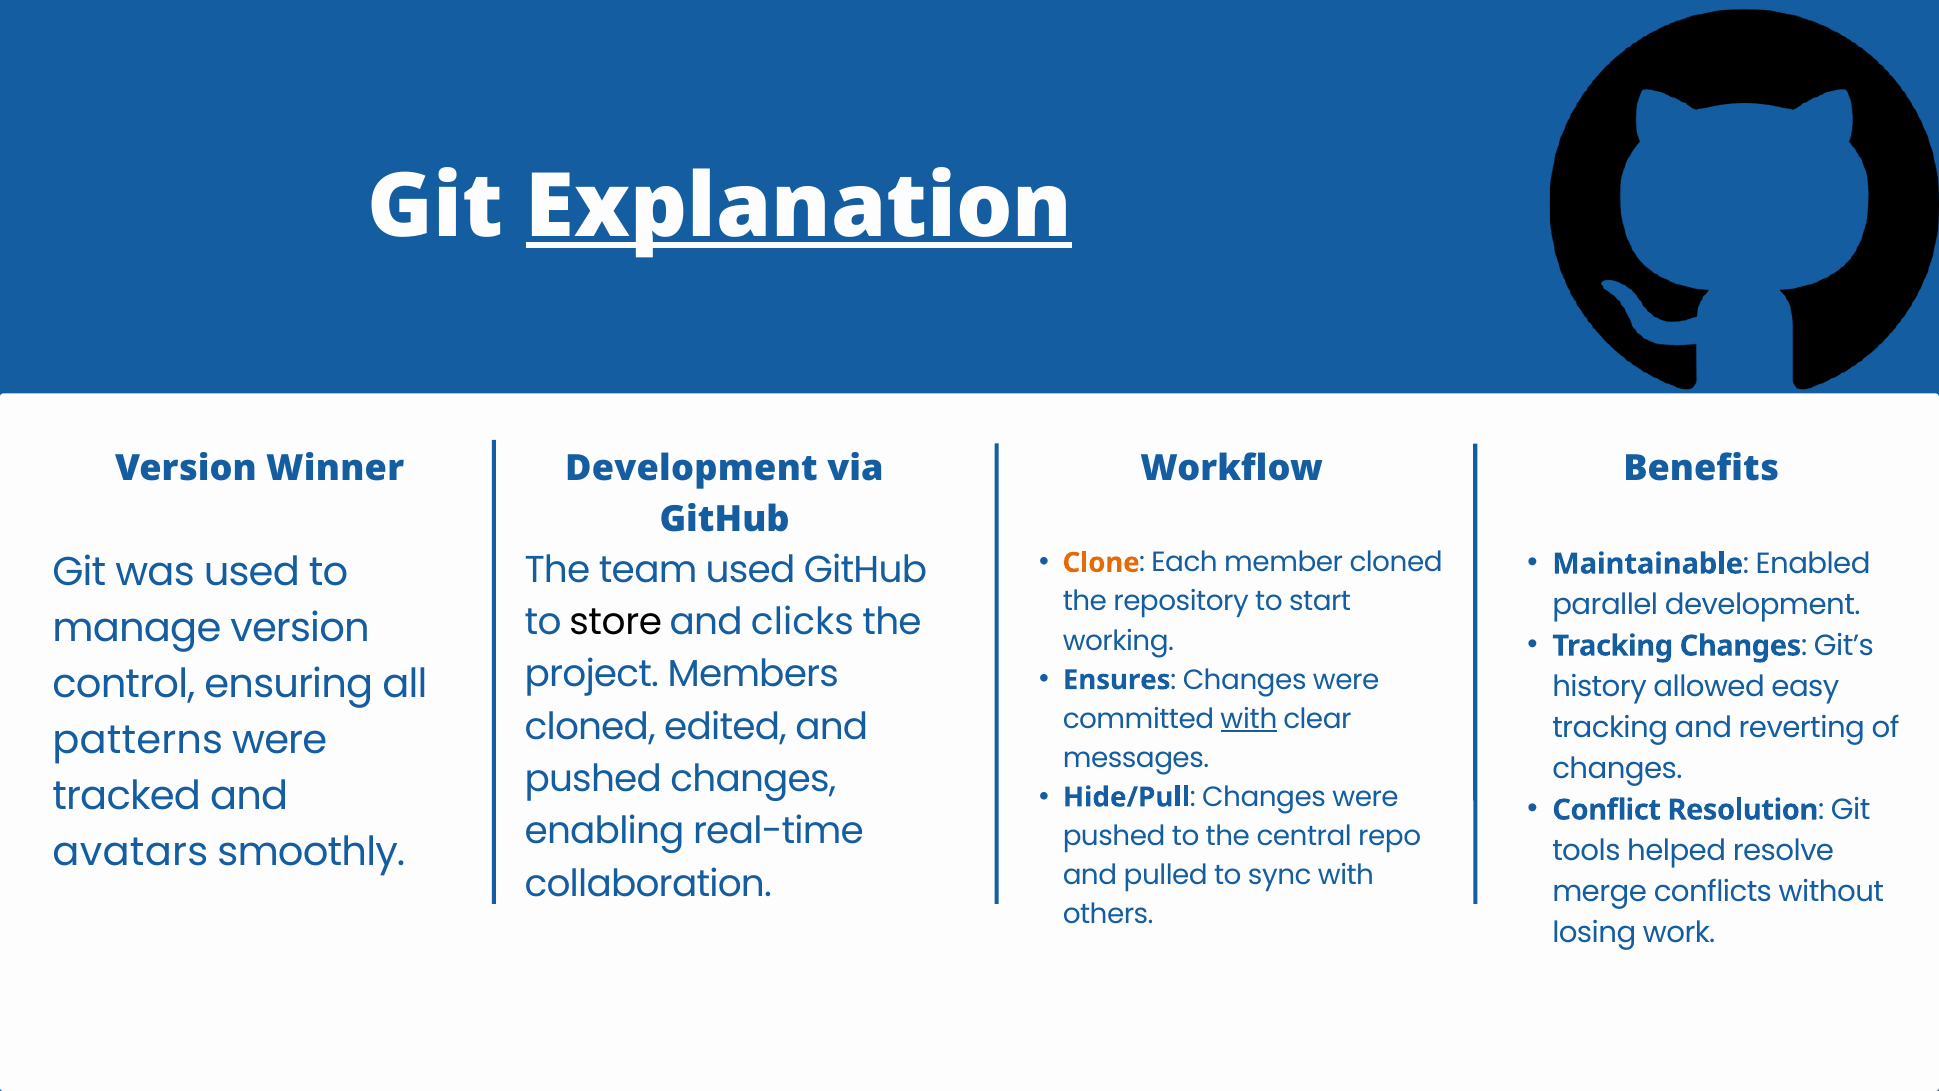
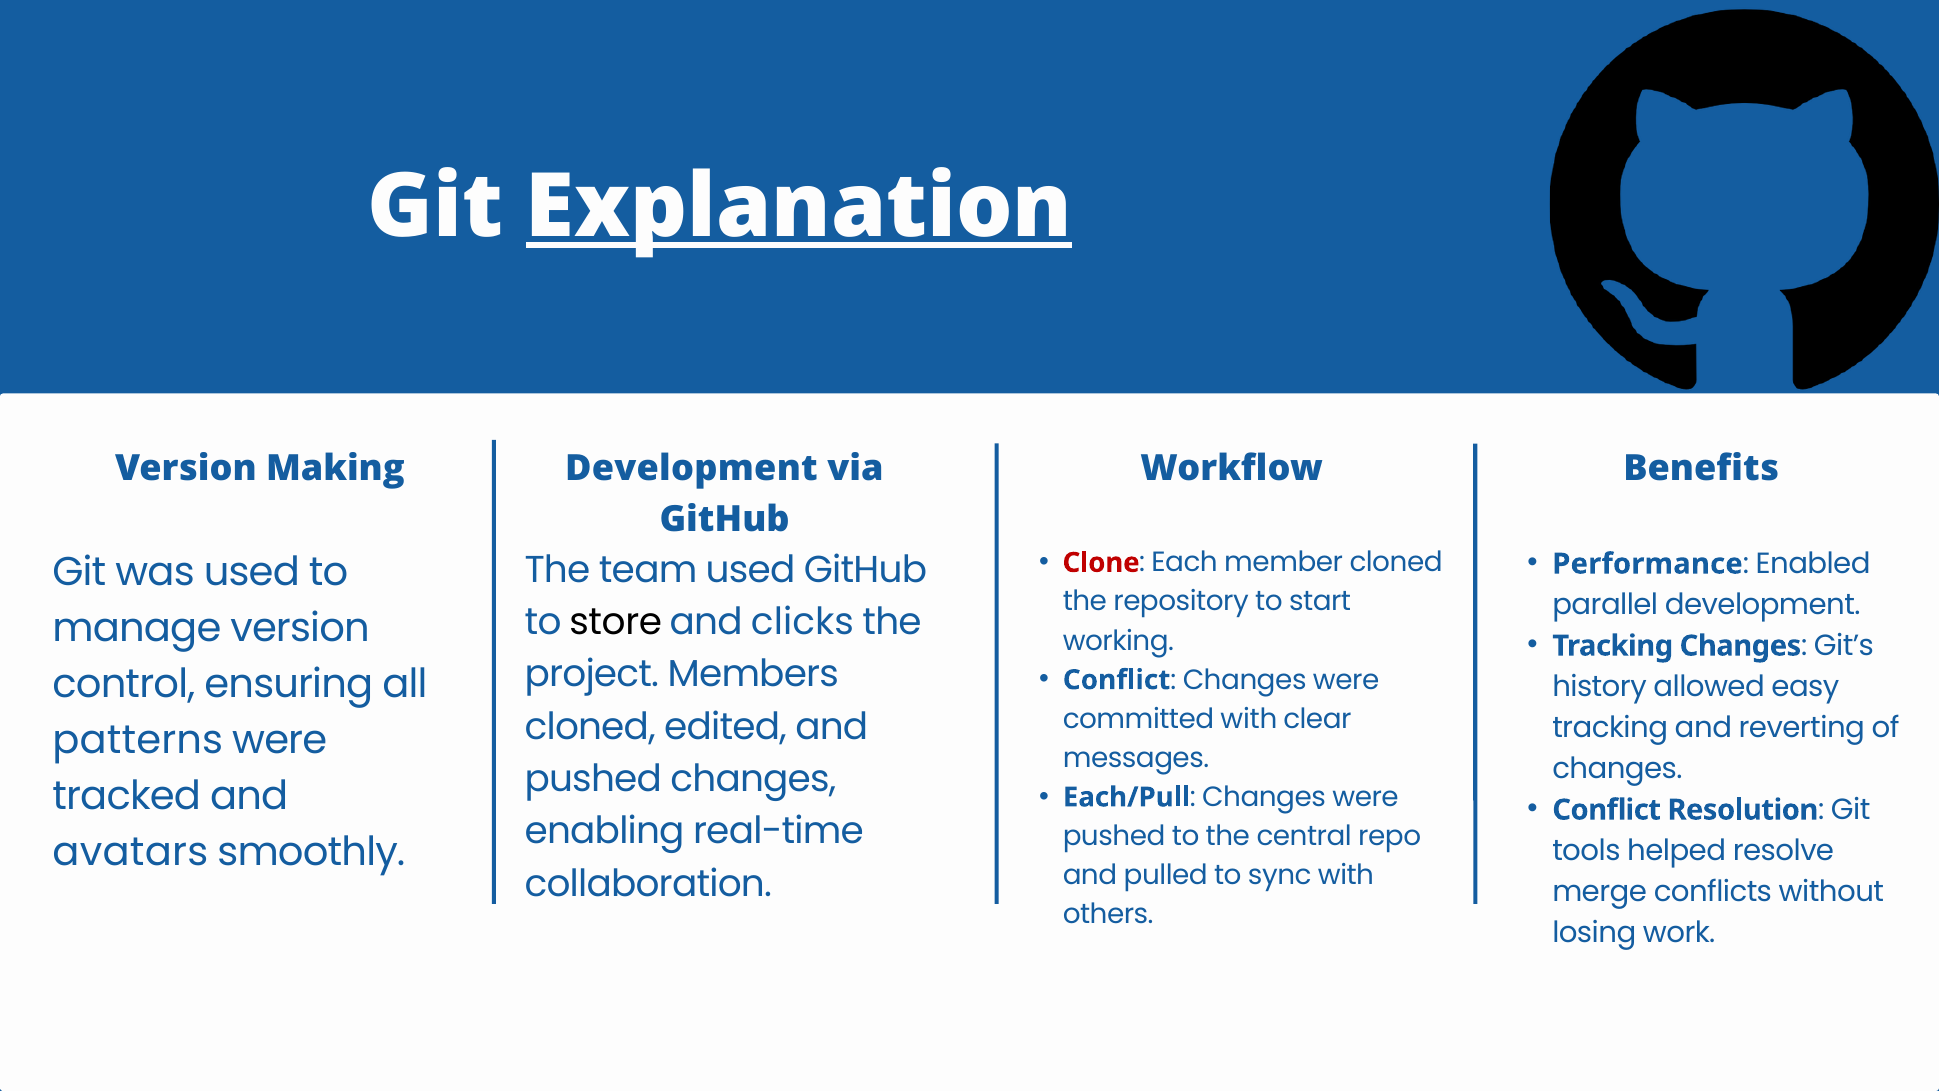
Winner: Winner -> Making
Clone colour: orange -> red
Maintainable: Maintainable -> Performance
Ensures at (1117, 680): Ensures -> Conflict
with at (1249, 719) underline: present -> none
Hide/Pull: Hide/Pull -> Each/Pull
